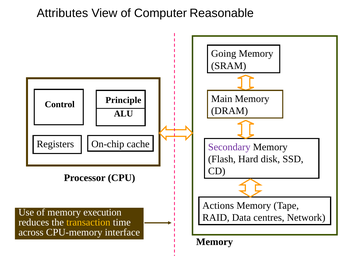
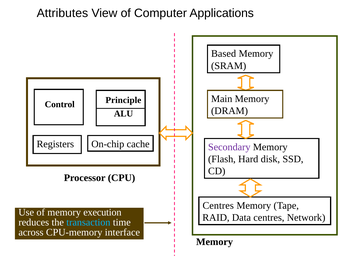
Reasonable: Reasonable -> Applications
Going: Going -> Based
Actions at (218, 205): Actions -> Centres
transaction colour: yellow -> light blue
